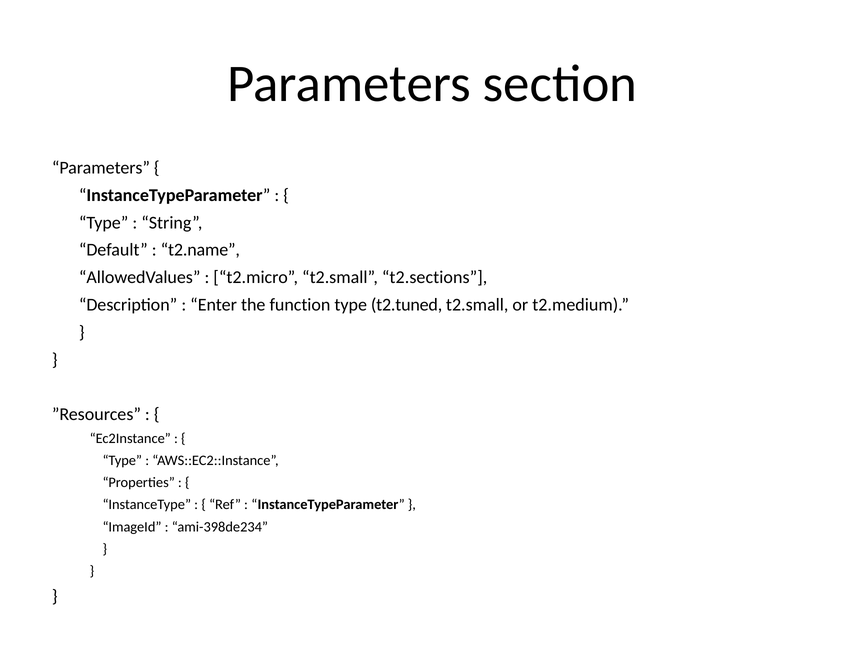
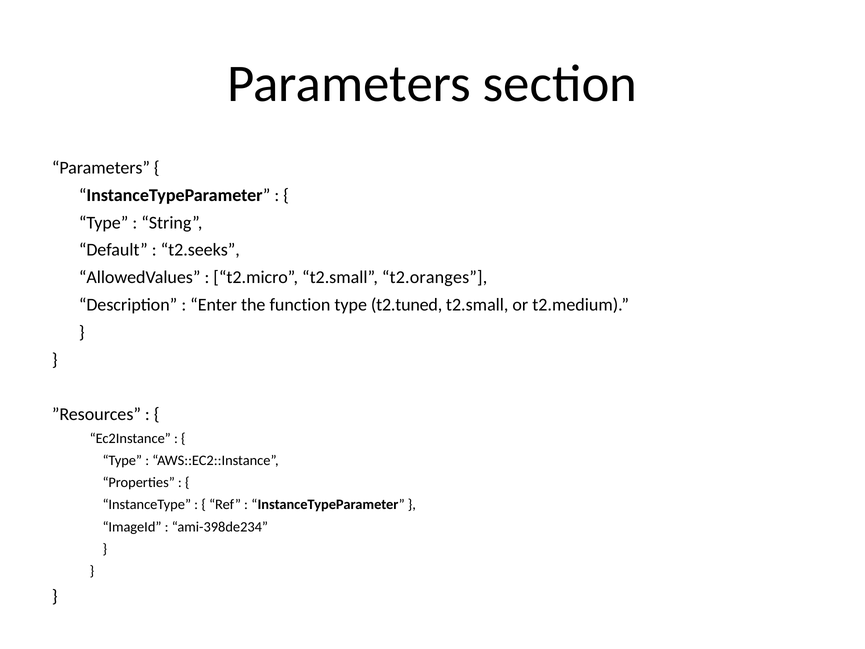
t2.name: t2.name -> t2.seeks
t2.sections: t2.sections -> t2.oranges
